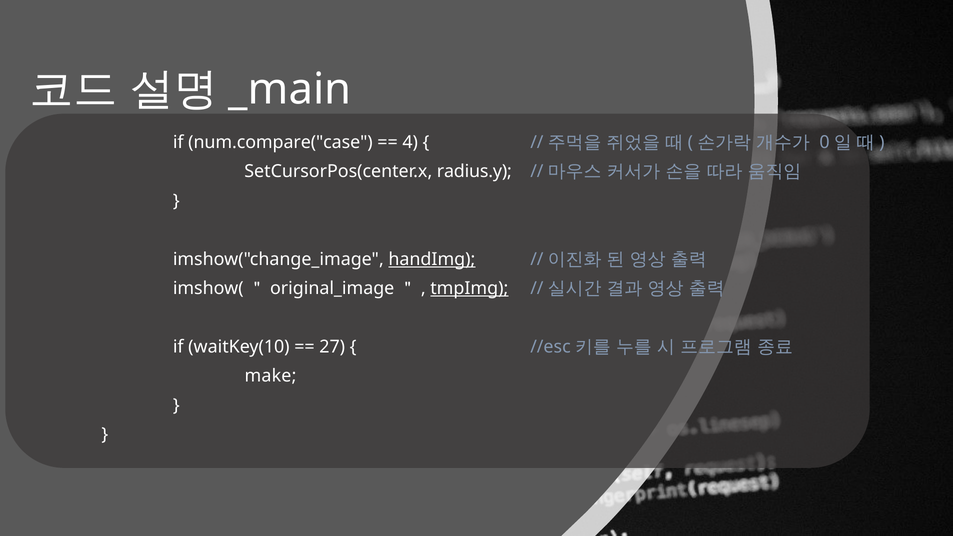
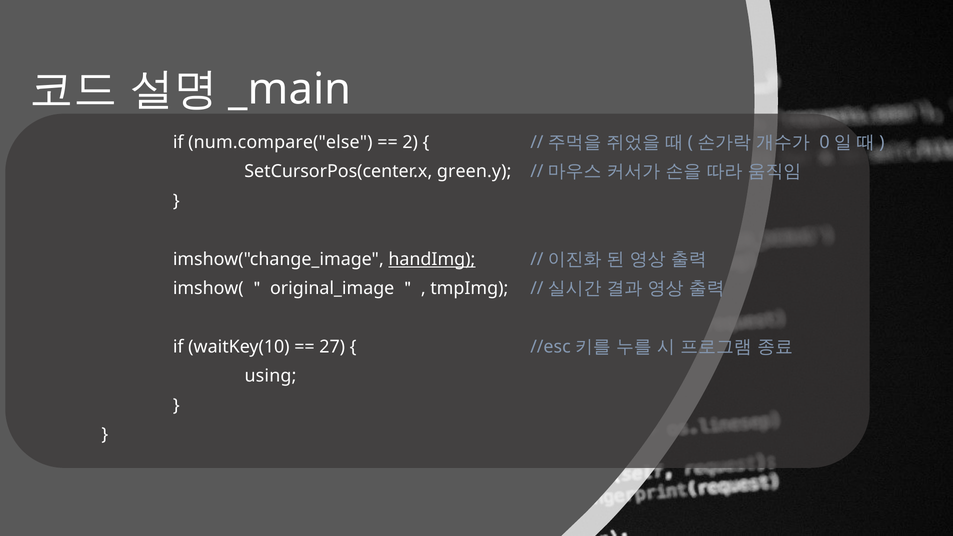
num.compare("case: num.compare("case -> num.compare("else
4: 4 -> 2
radius.y: radius.y -> green.y
tmpImg underline: present -> none
make: make -> using
